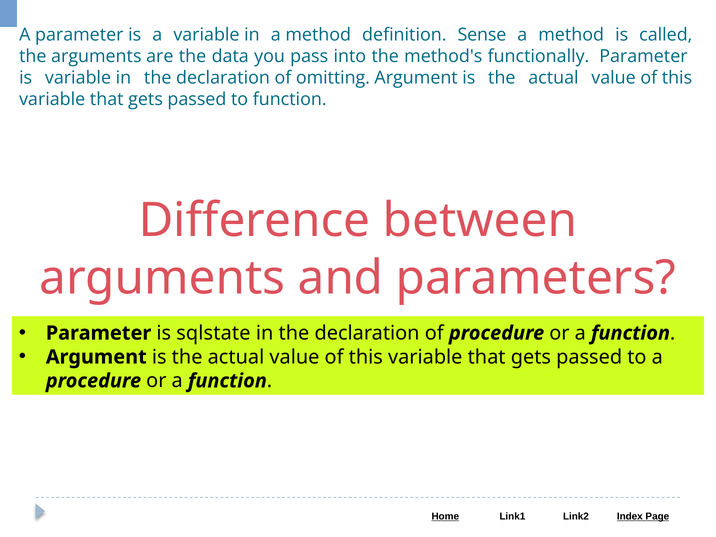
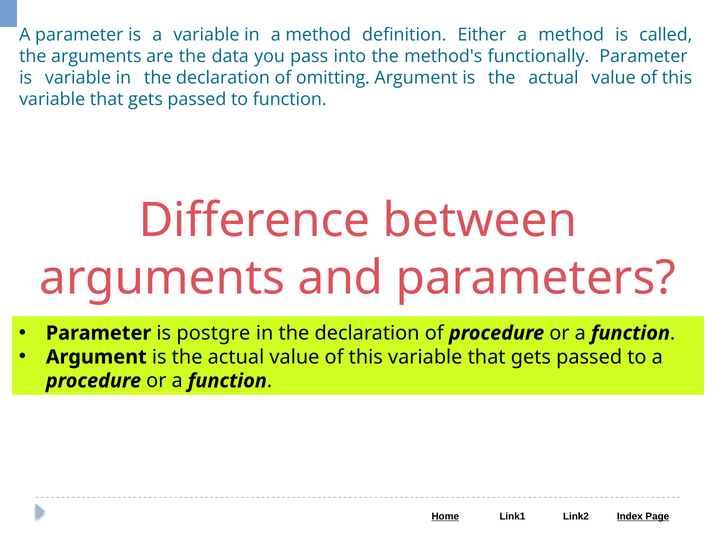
Sense: Sense -> Either
sqlstate: sqlstate -> postgre
